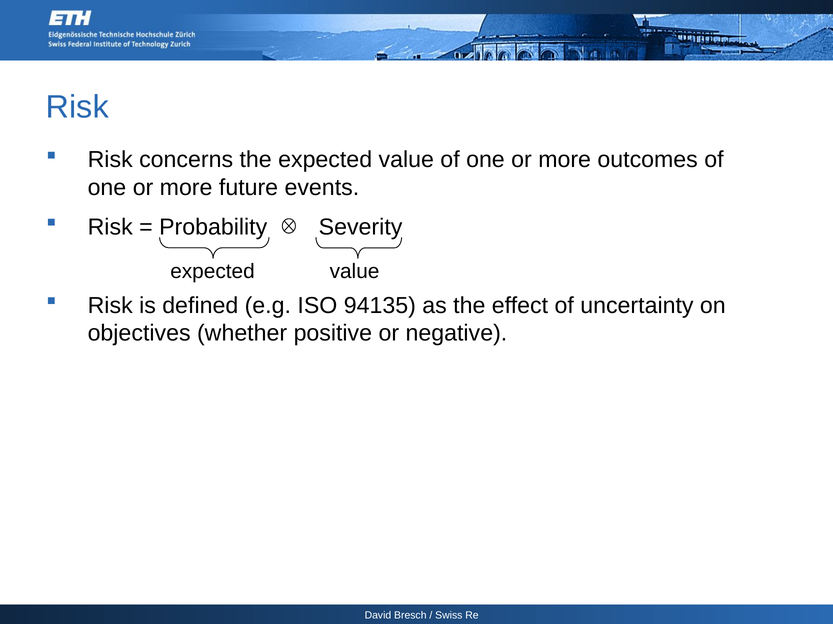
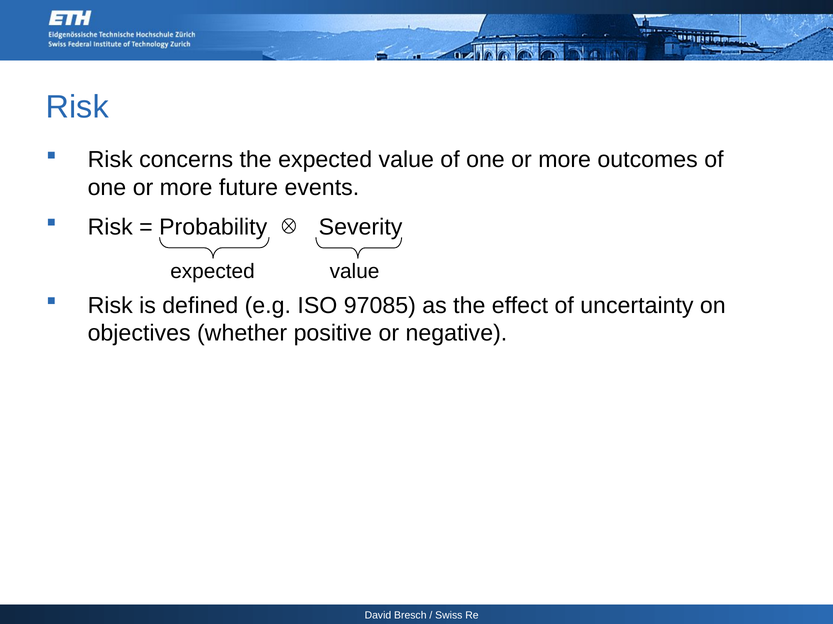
94135: 94135 -> 97085
